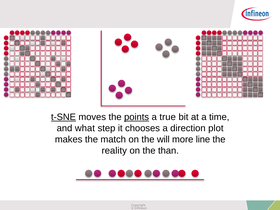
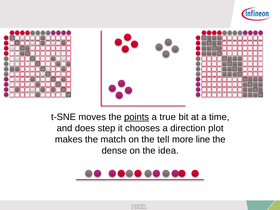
t-SNE underline: present -> none
what: what -> does
will: will -> tell
reality: reality -> dense
than: than -> idea
